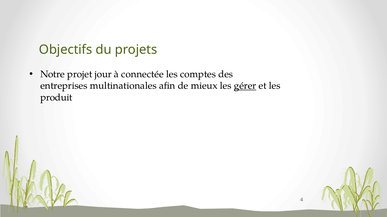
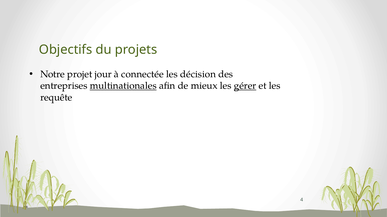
comptes: comptes -> décision
multinationales underline: none -> present
produit: produit -> requête
